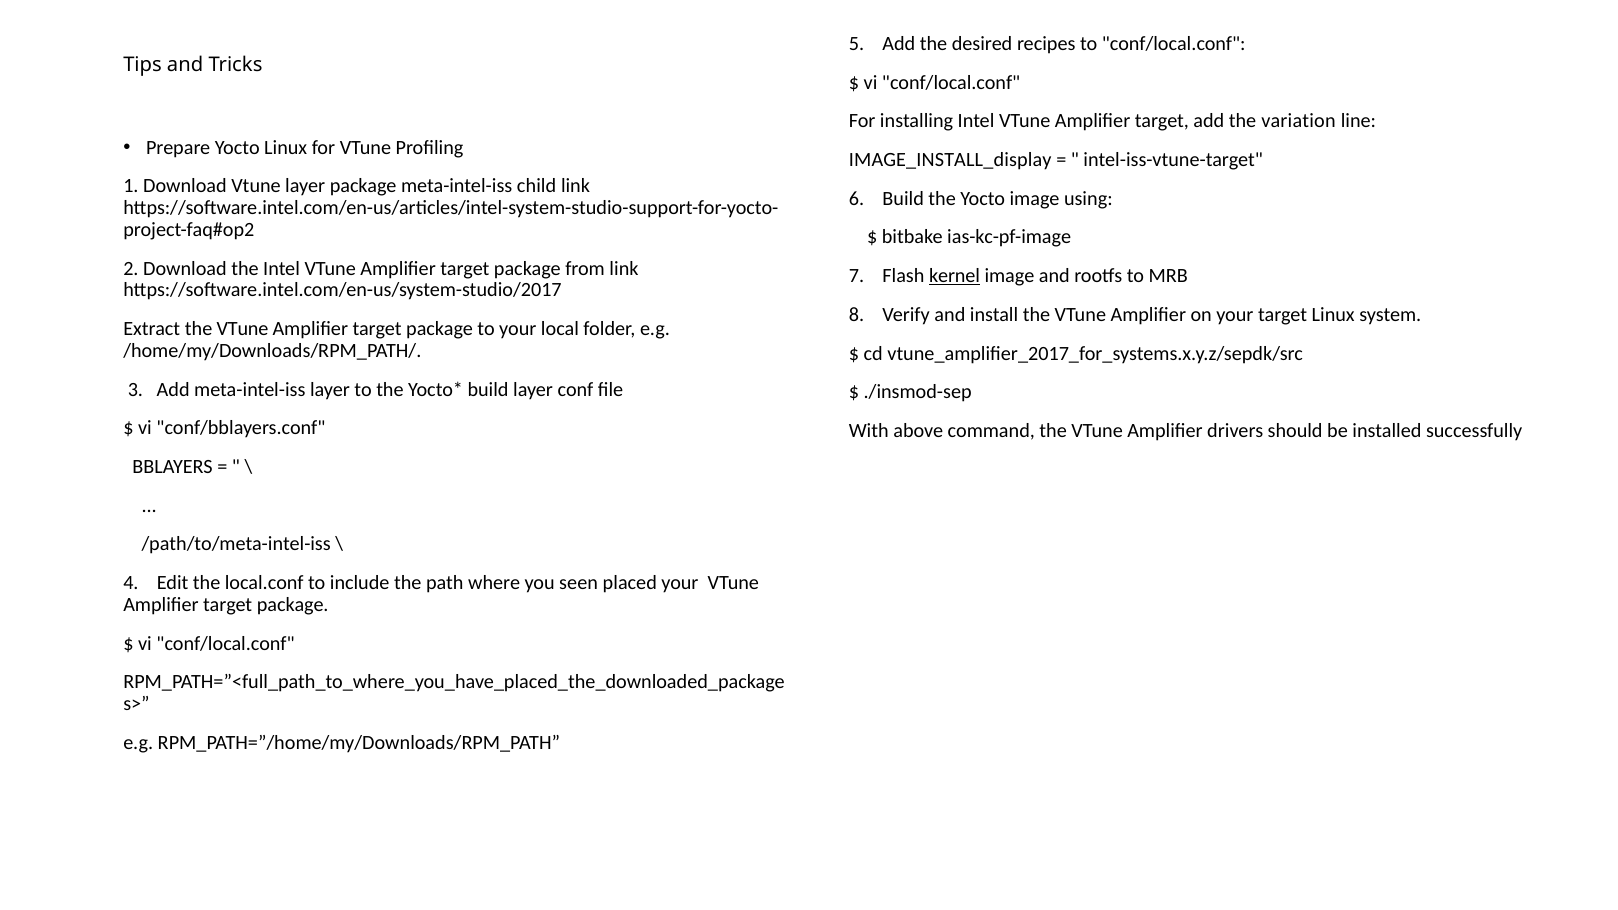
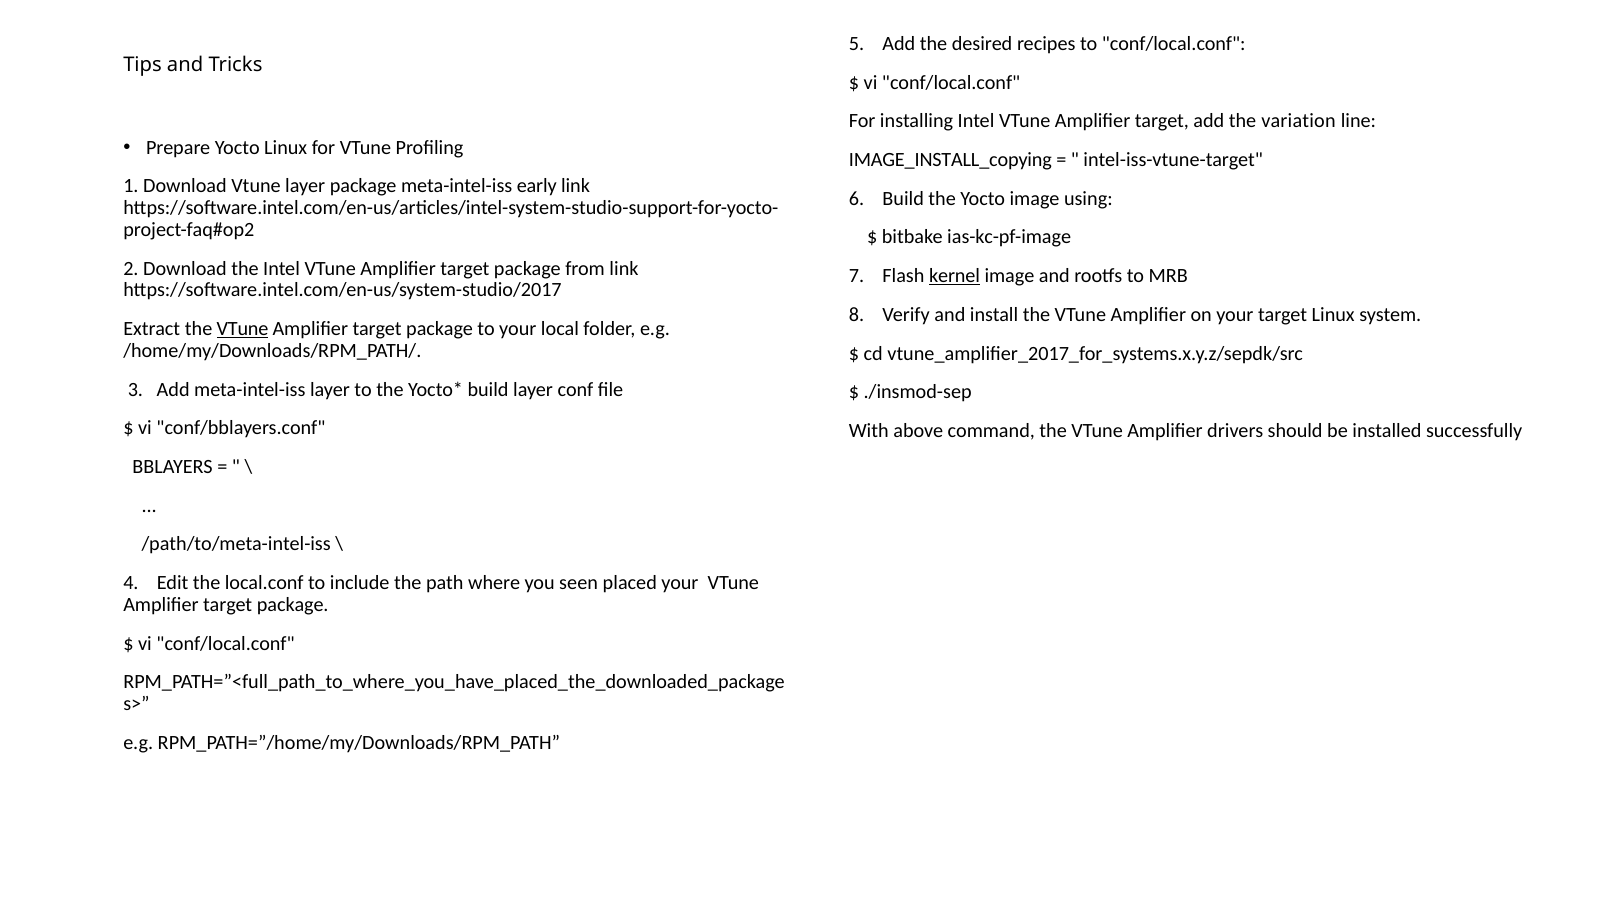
IMAGE_INSTALL_display: IMAGE_INSTALL_display -> IMAGE_INSTALL_copying
child: child -> early
VTune at (243, 329) underline: none -> present
